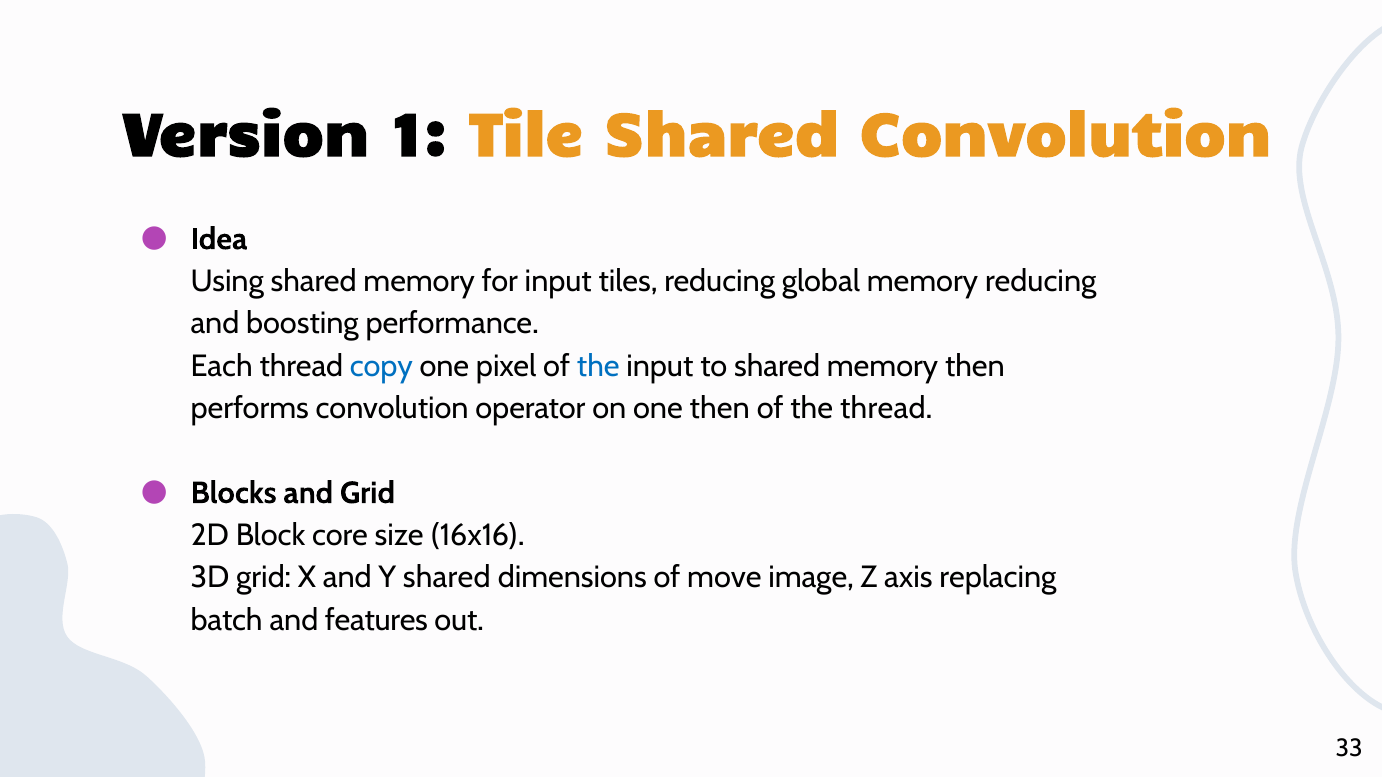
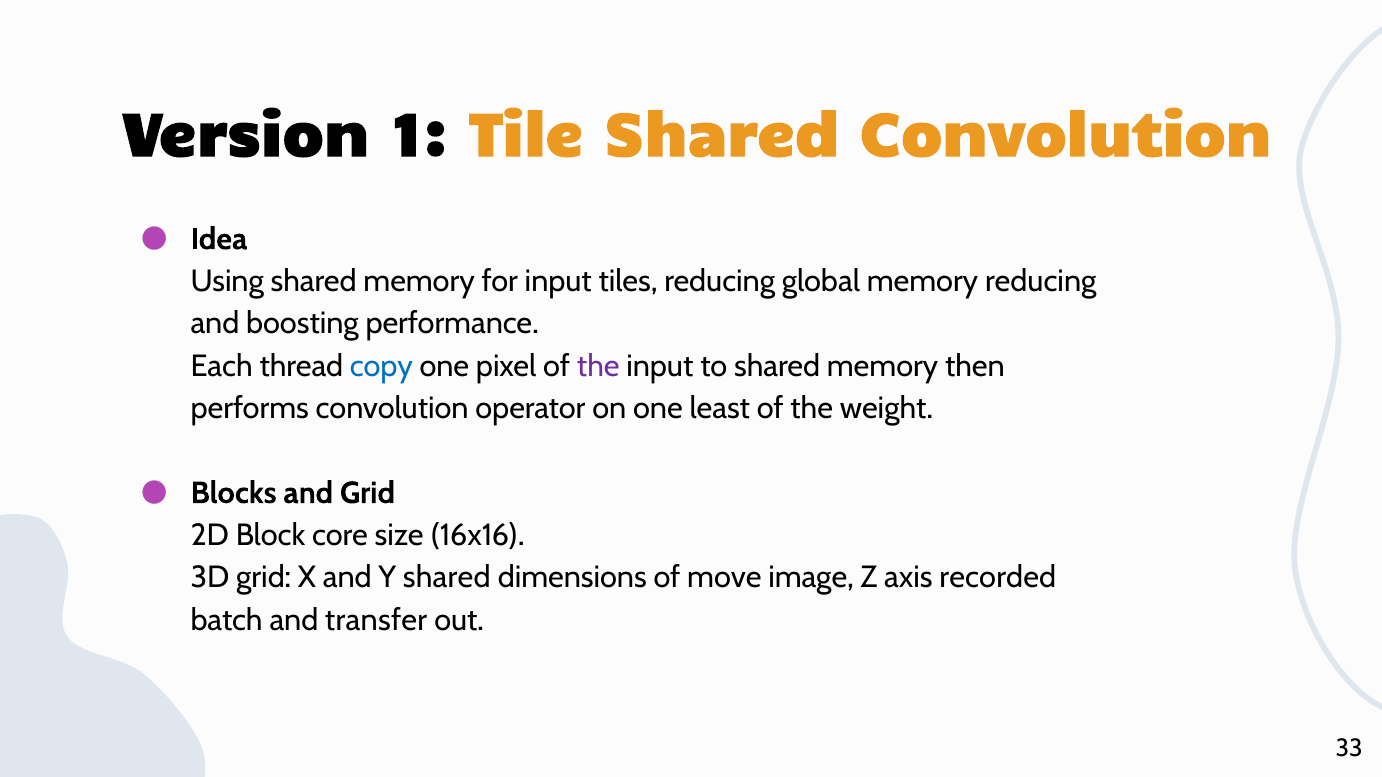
the at (598, 366) colour: blue -> purple
one then: then -> least
the thread: thread -> weight
replacing: replacing -> recorded
features: features -> transfer
